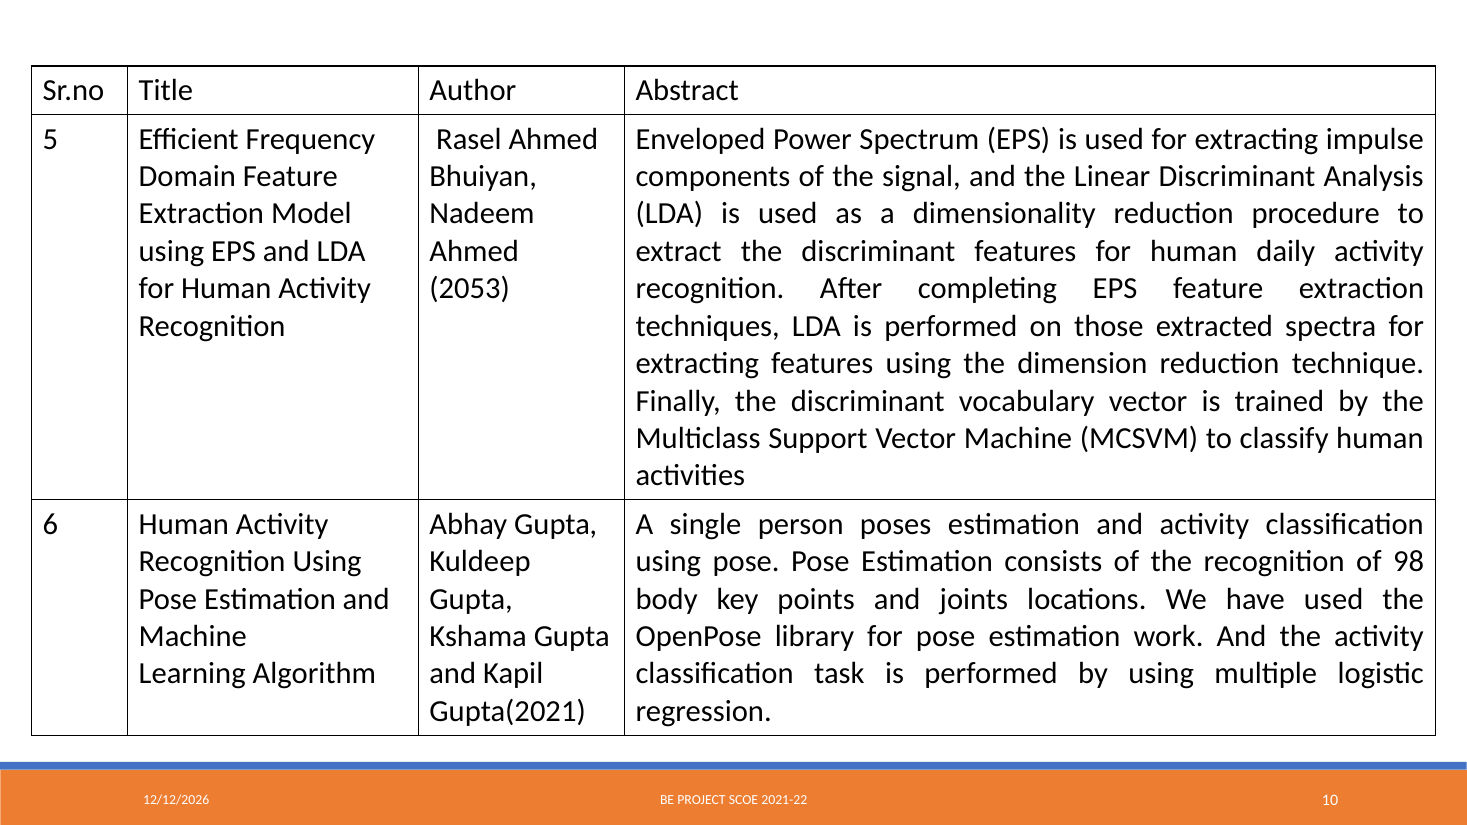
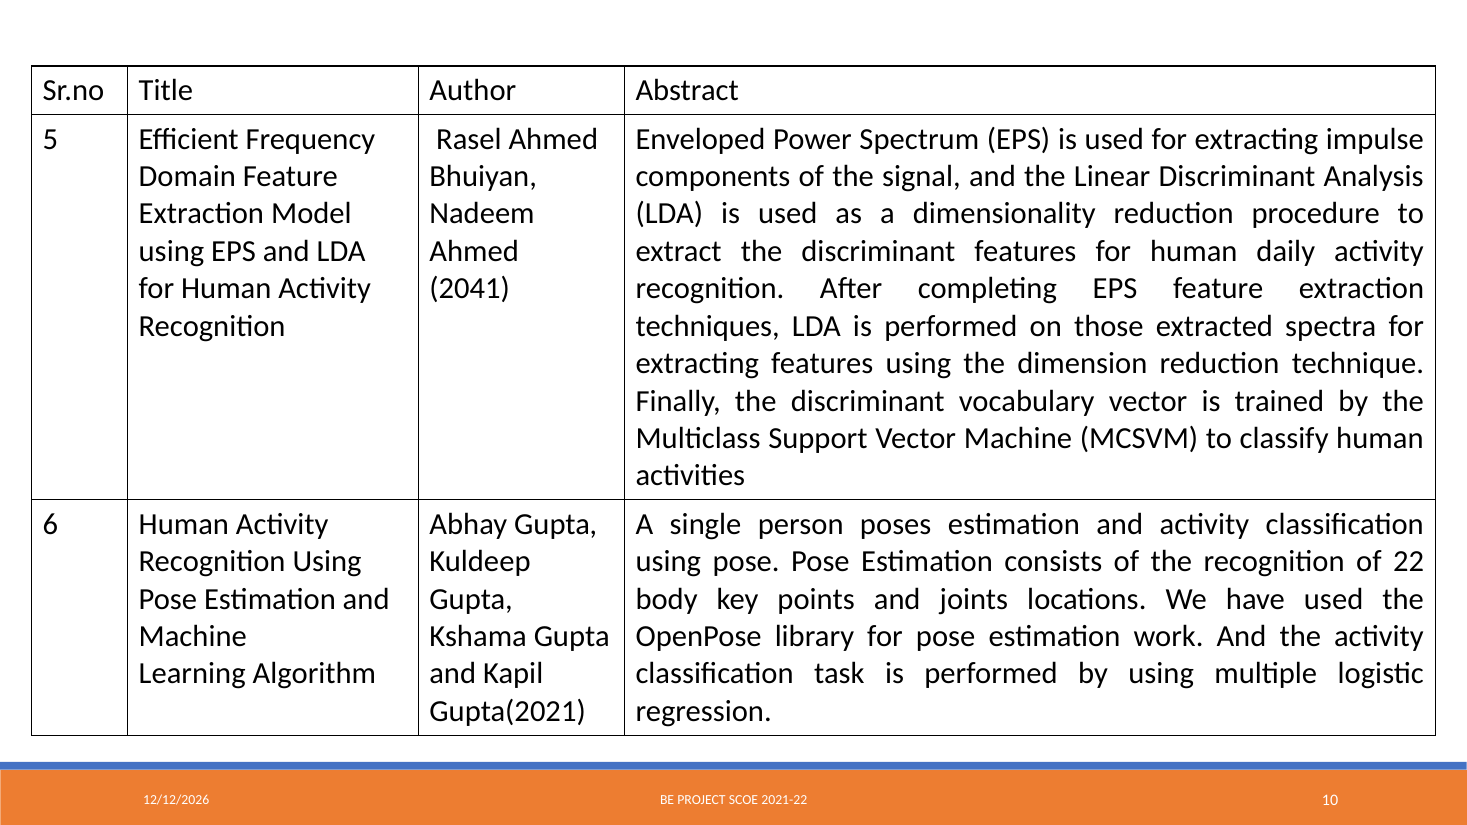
2053: 2053 -> 2041
98: 98 -> 22
